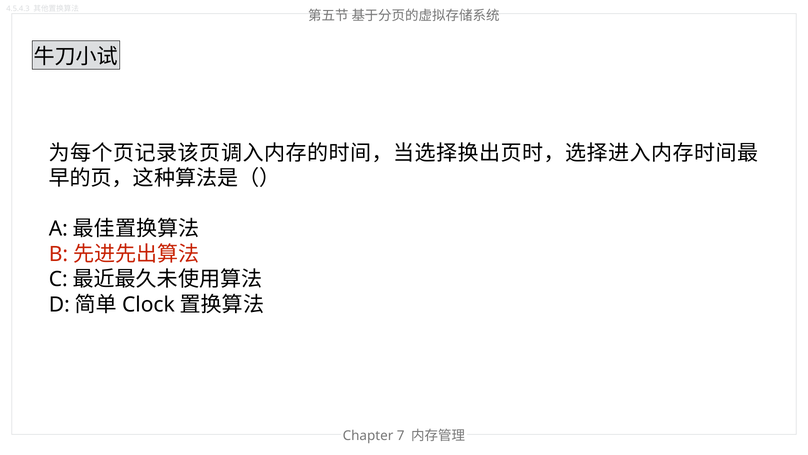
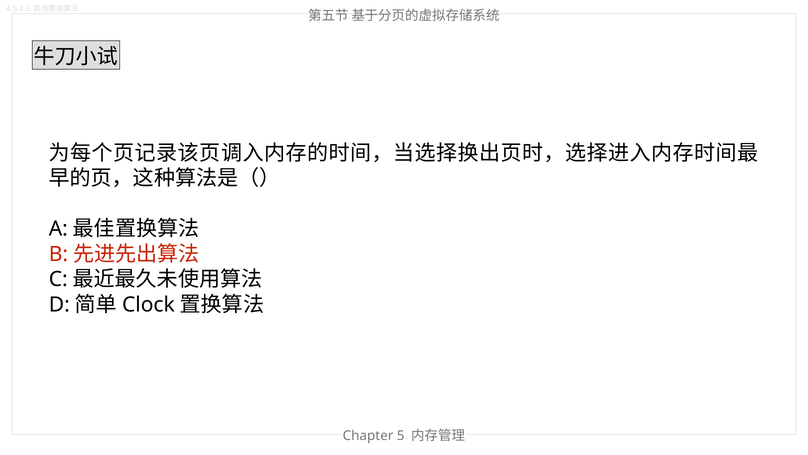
7: 7 -> 5
